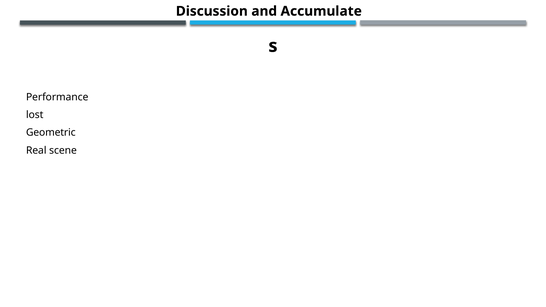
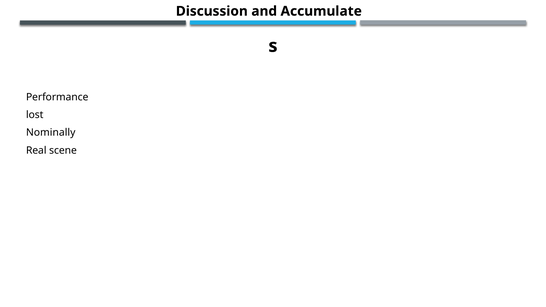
Geometric: Geometric -> Nominally
